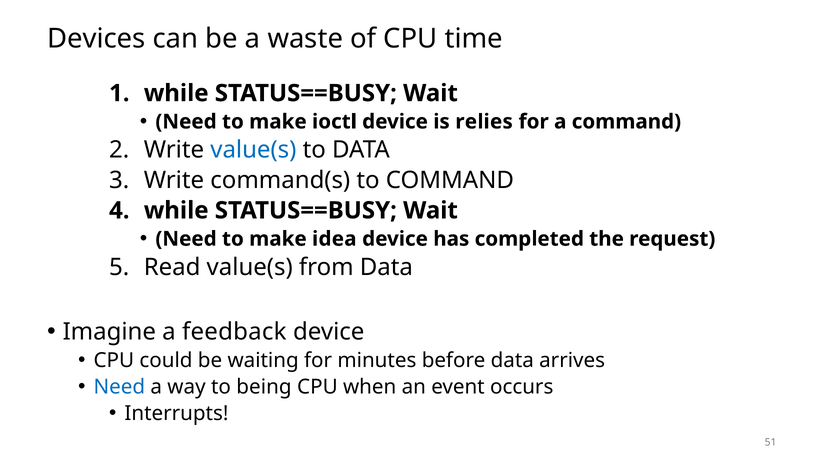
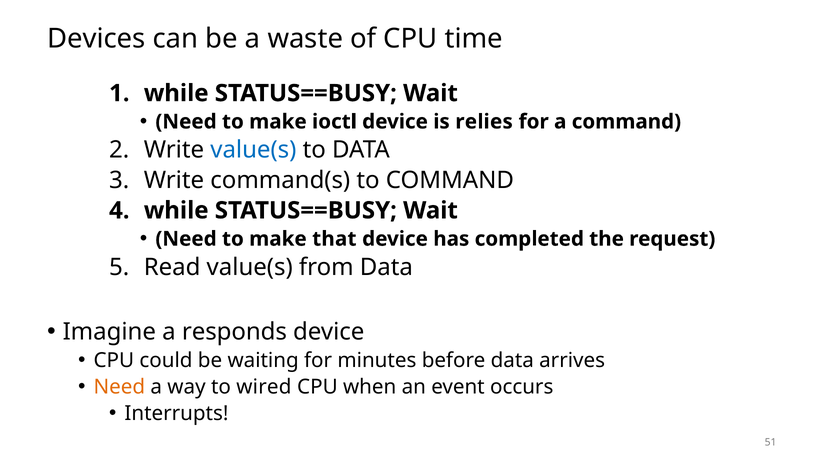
idea: idea -> that
feedback: feedback -> responds
Need at (119, 386) colour: blue -> orange
being: being -> wired
